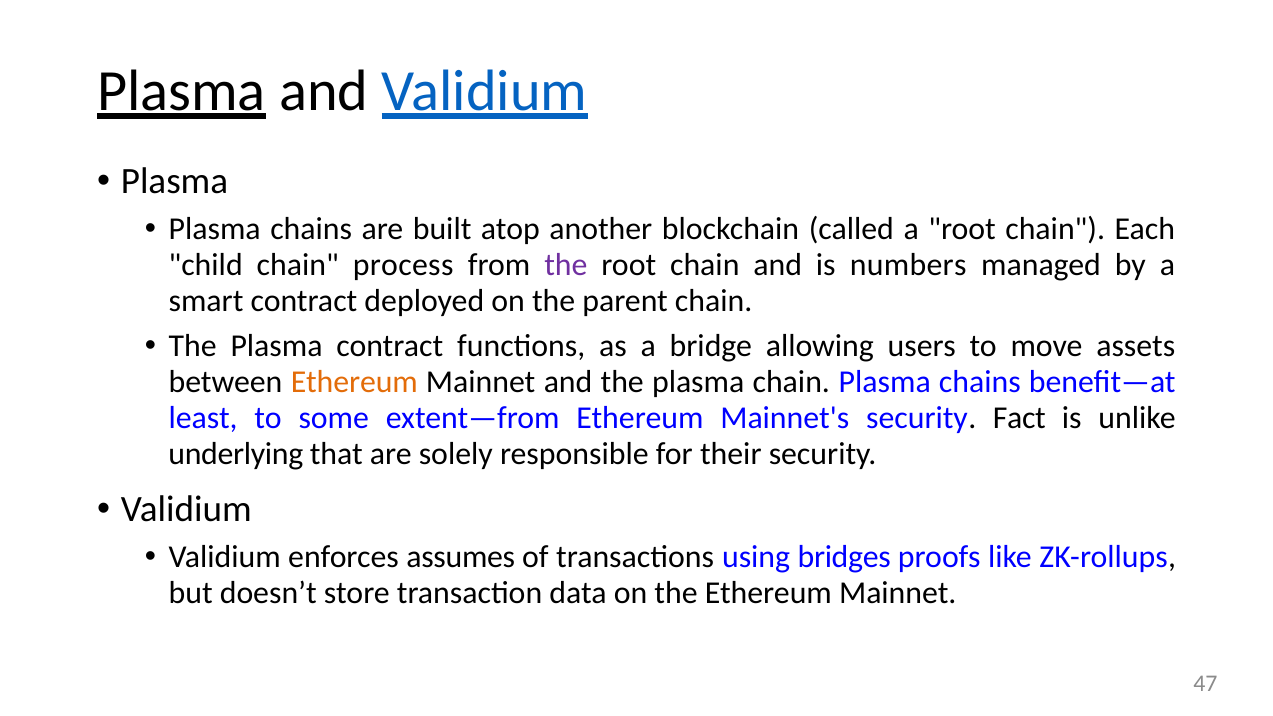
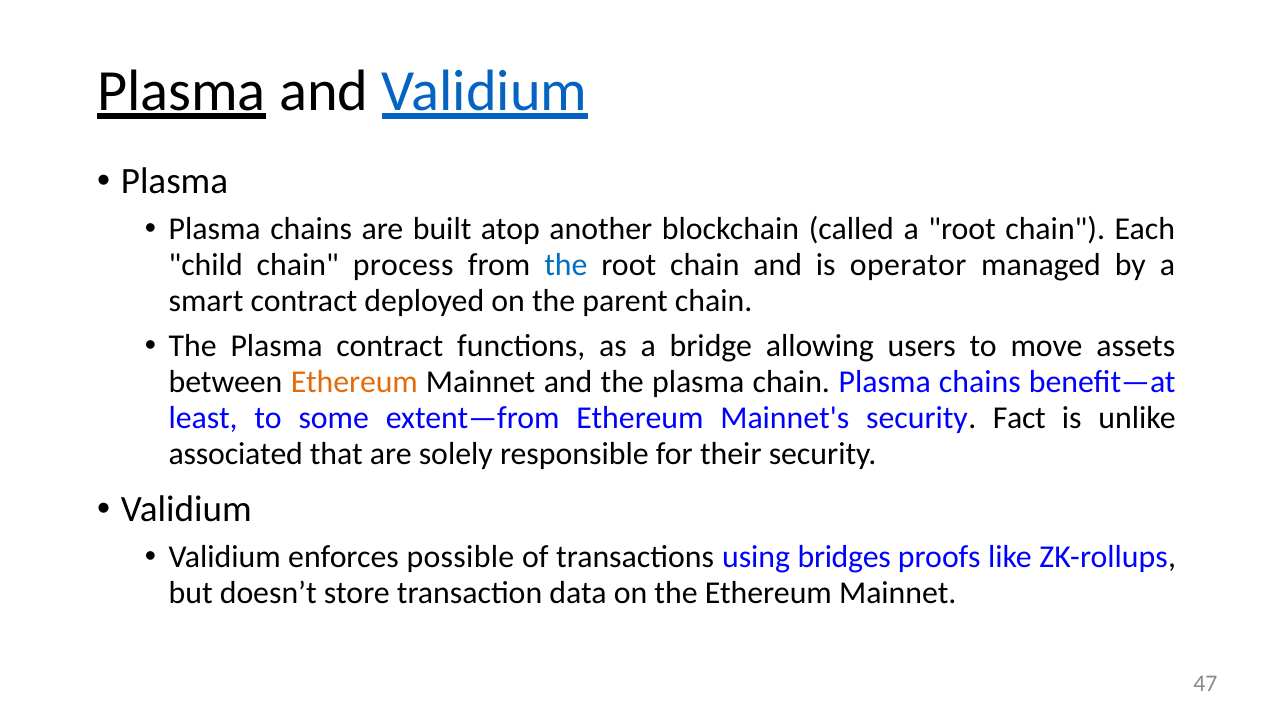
the at (566, 265) colour: purple -> blue
numbers: numbers -> operator
underlying: underlying -> associated
assumes: assumes -> possible
